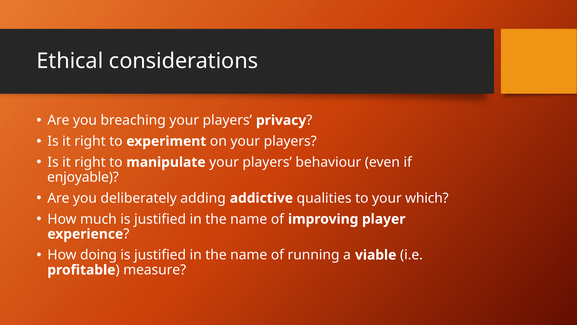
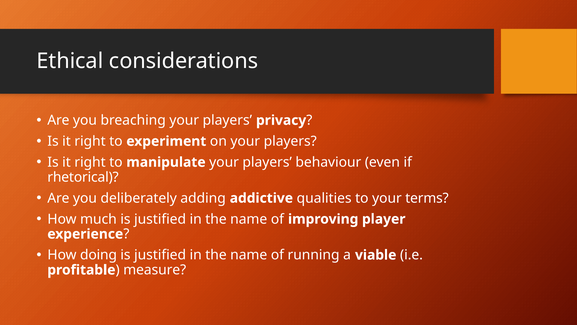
enjoyable: enjoyable -> rhetorical
which: which -> terms
